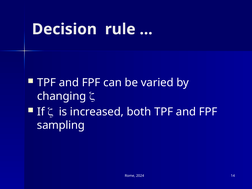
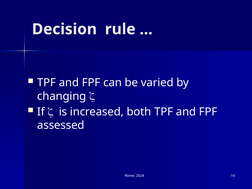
sampling: sampling -> assessed
